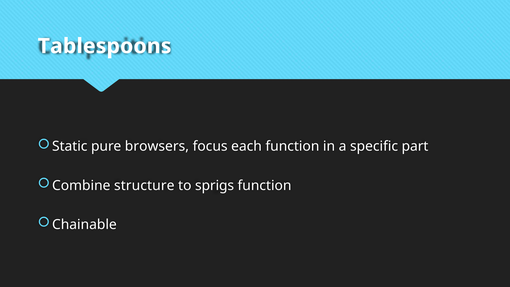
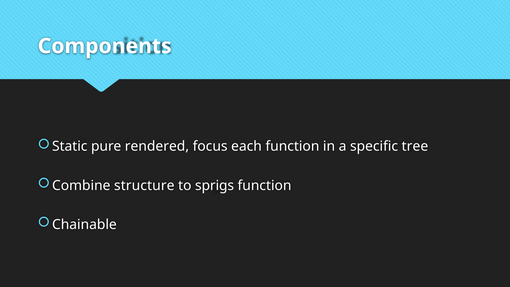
Tablespoons: Tablespoons -> Components
browsers: browsers -> rendered
part: part -> tree
